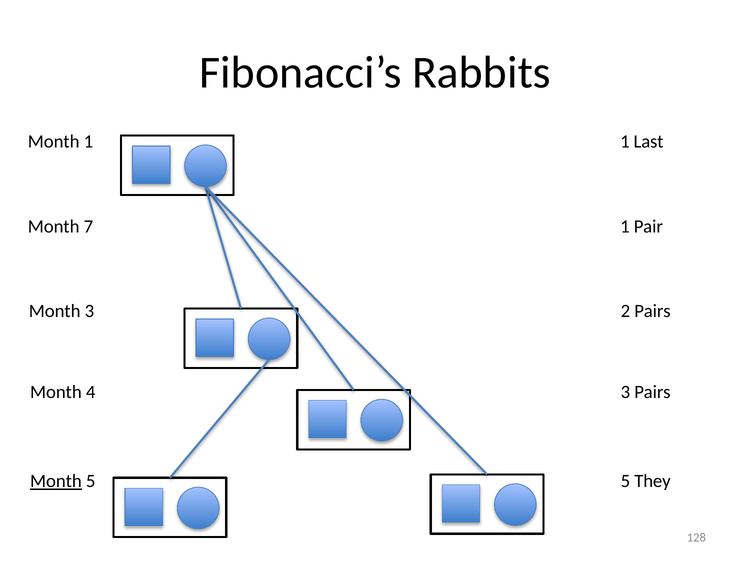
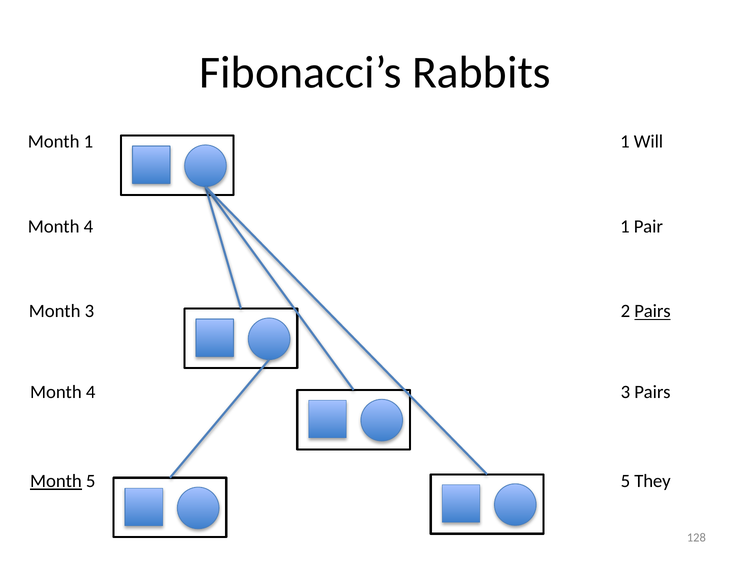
Last: Last -> Will
7 at (88, 226): 7 -> 4
Pairs at (652, 311) underline: none -> present
